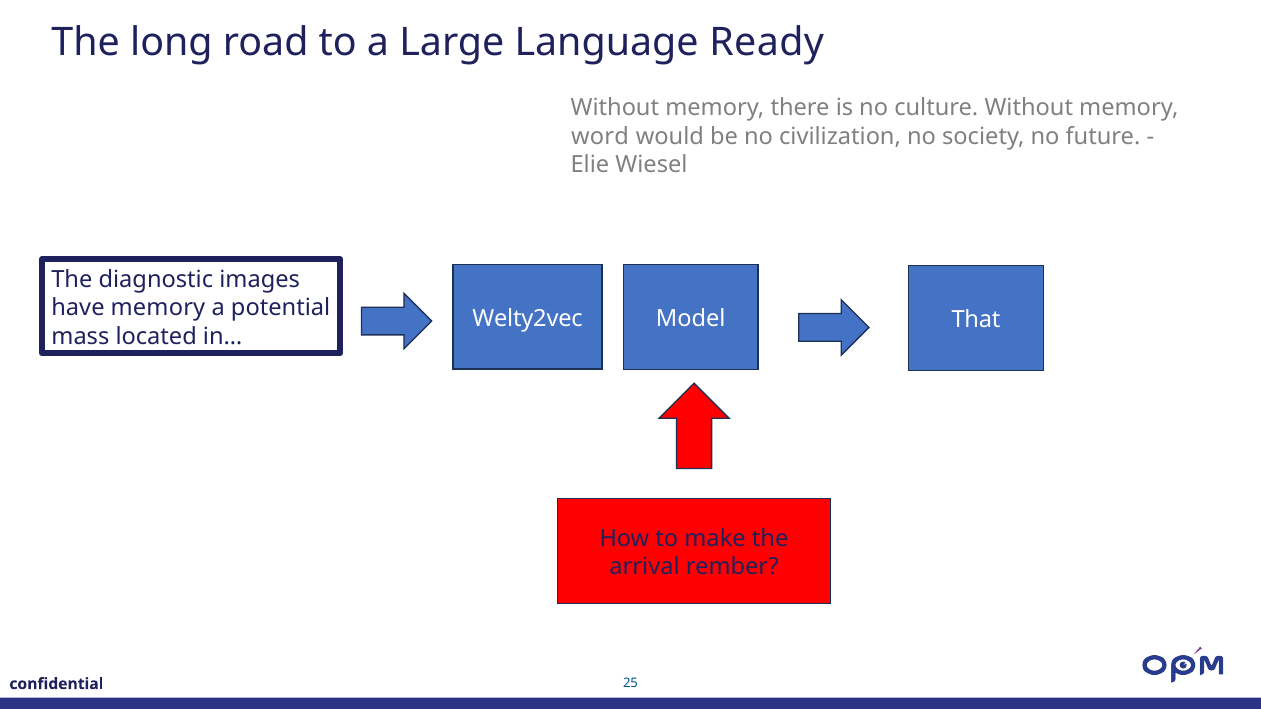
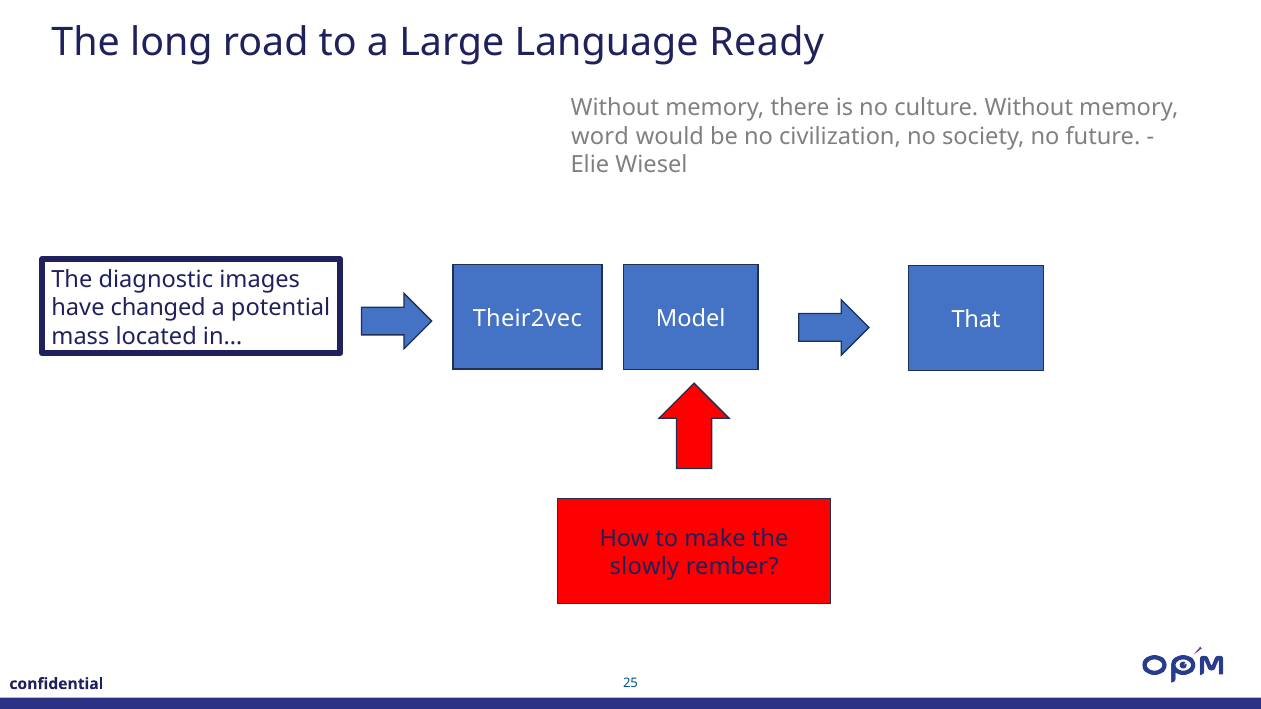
have memory: memory -> changed
Welty2vec: Welty2vec -> Their2vec
arrival: arrival -> slowly
